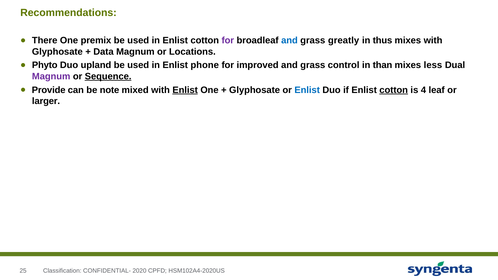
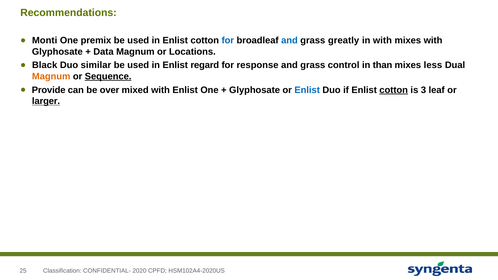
There: There -> Monti
for at (228, 40) colour: purple -> blue
in thus: thus -> with
Phyto: Phyto -> Black
upland: upland -> similar
phone: phone -> regard
improved: improved -> response
Magnum at (51, 76) colour: purple -> orange
note: note -> over
Enlist at (185, 90) underline: present -> none
4: 4 -> 3
larger underline: none -> present
